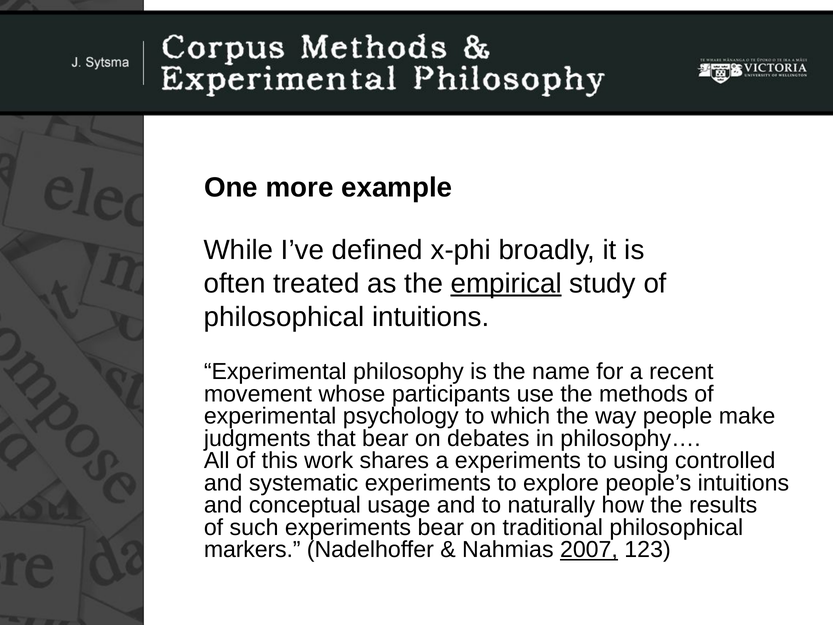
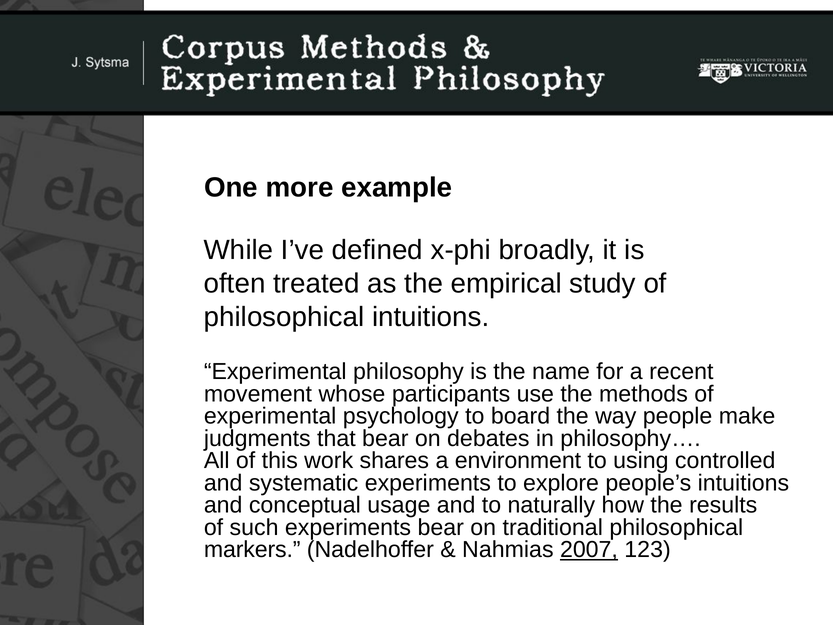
empirical underline: present -> none
which: which -> board
a experiments: experiments -> environment
